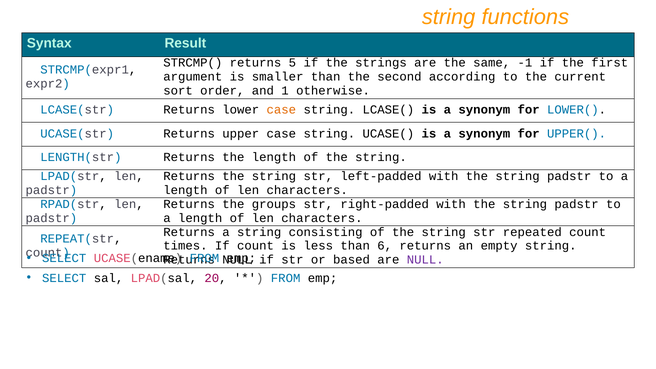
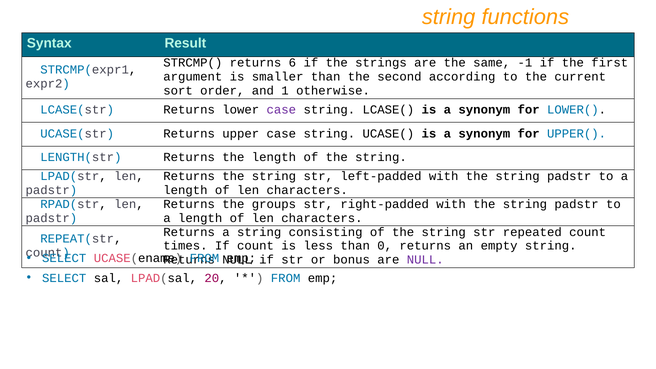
5: 5 -> 6
case at (281, 110) colour: orange -> purple
6: 6 -> 0
based: based -> bonus
